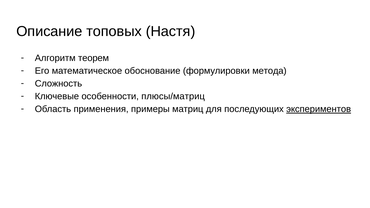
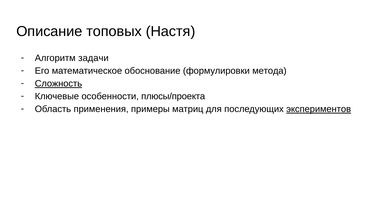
теорем: теорем -> задачи
Сложность underline: none -> present
плюсы/матриц: плюсы/матриц -> плюсы/проекта
